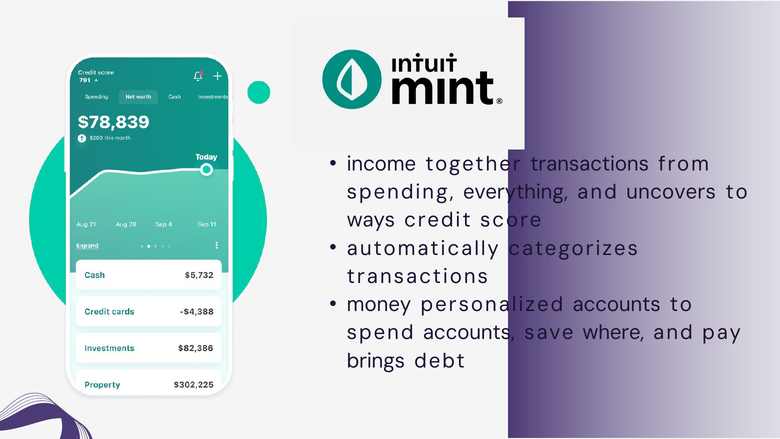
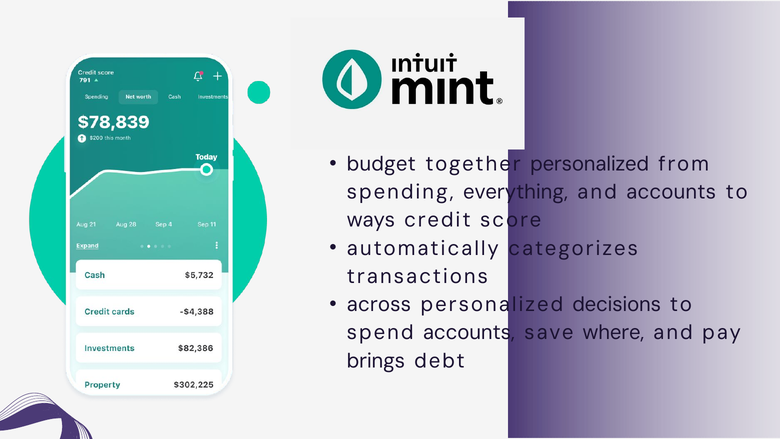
income: income -> budget
together transactions: transactions -> personalized
and uncovers: uncovers -> accounts
money: money -> across
personalized accounts: accounts -> decisions
